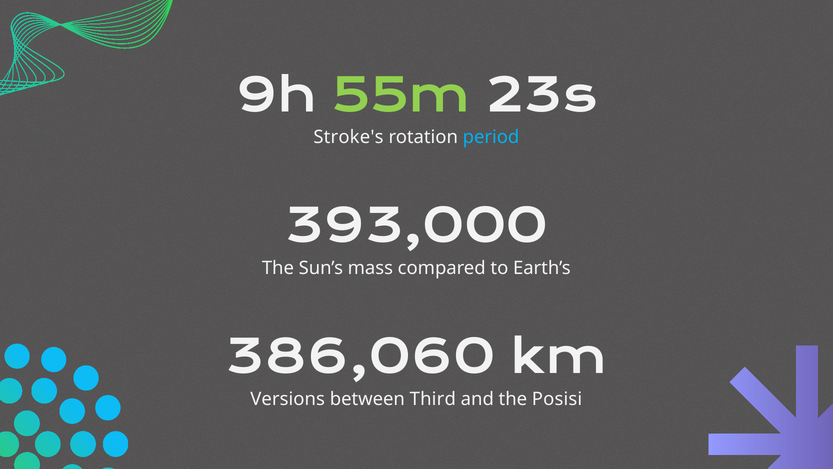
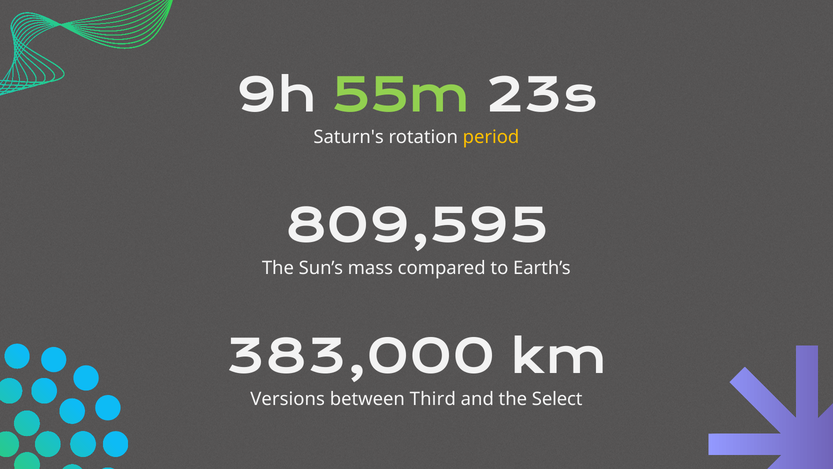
Stroke's: Stroke's -> Saturn's
period colour: light blue -> yellow
393,000: 393,000 -> 809,595
386,060: 386,060 -> 383,000
Posisi: Posisi -> Select
